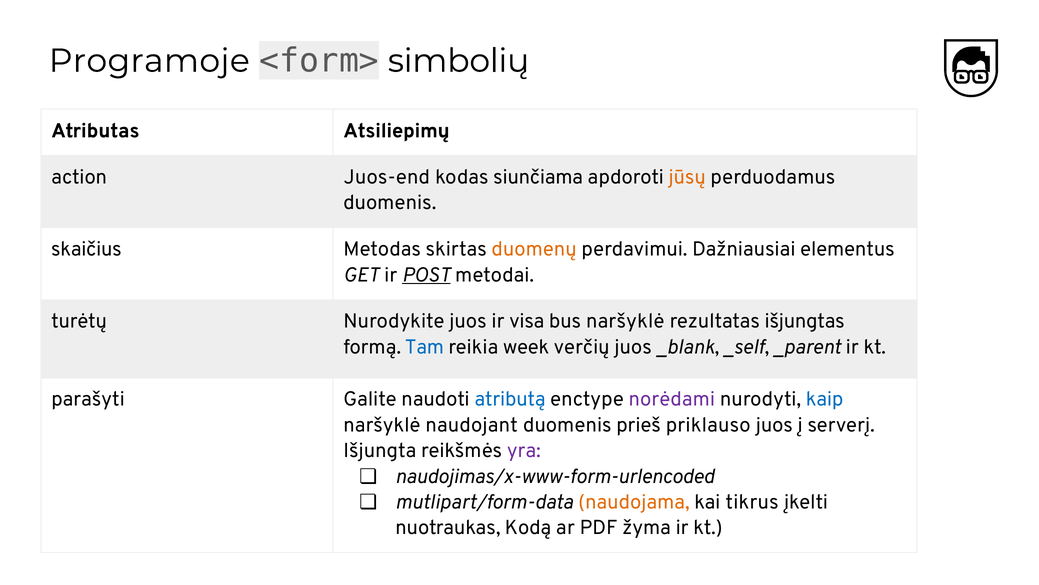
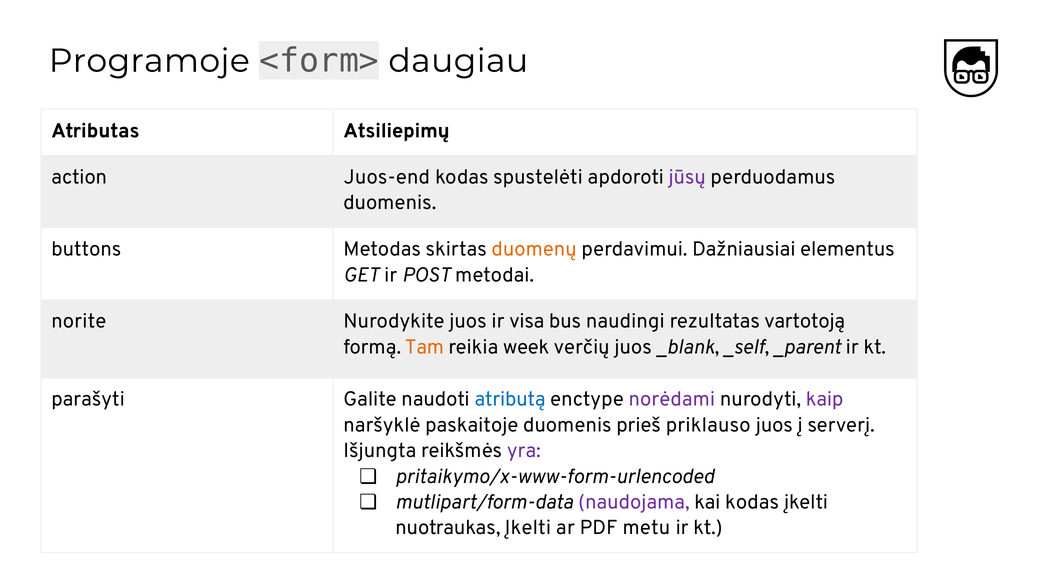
simbolių: simbolių -> daugiau
siunčiama: siunčiama -> spustelėti
jūsų colour: orange -> purple
skaičius: skaičius -> buttons
POST underline: present -> none
turėtų: turėtų -> norite
bus naršyklė: naršyklė -> naudingi
išjungtas: išjungtas -> vartotoją
Tam colour: blue -> orange
kaip colour: blue -> purple
naudojant: naudojant -> paskaitoje
naudojimas/x-www-form-urlencoded: naudojimas/x-www-form-urlencoded -> pritaikymo/x-www-form-urlencoded
naudojama colour: orange -> purple
kai tikrus: tikrus -> kodas
nuotraukas Kodą: Kodą -> Įkelti
žyma: žyma -> metu
